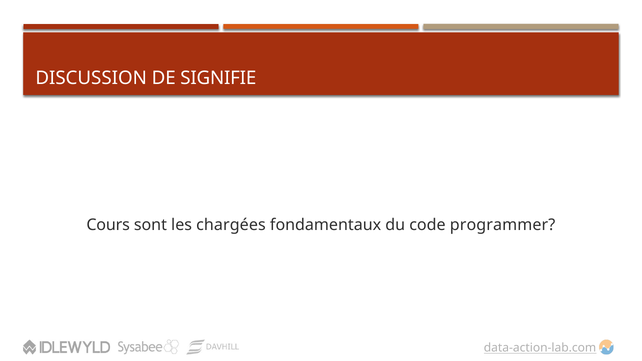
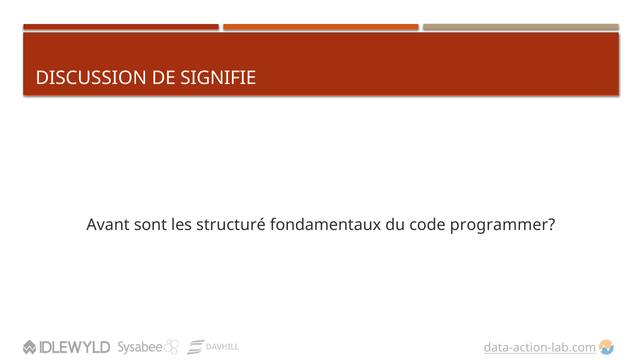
Cours: Cours -> Avant
chargées: chargées -> structuré
